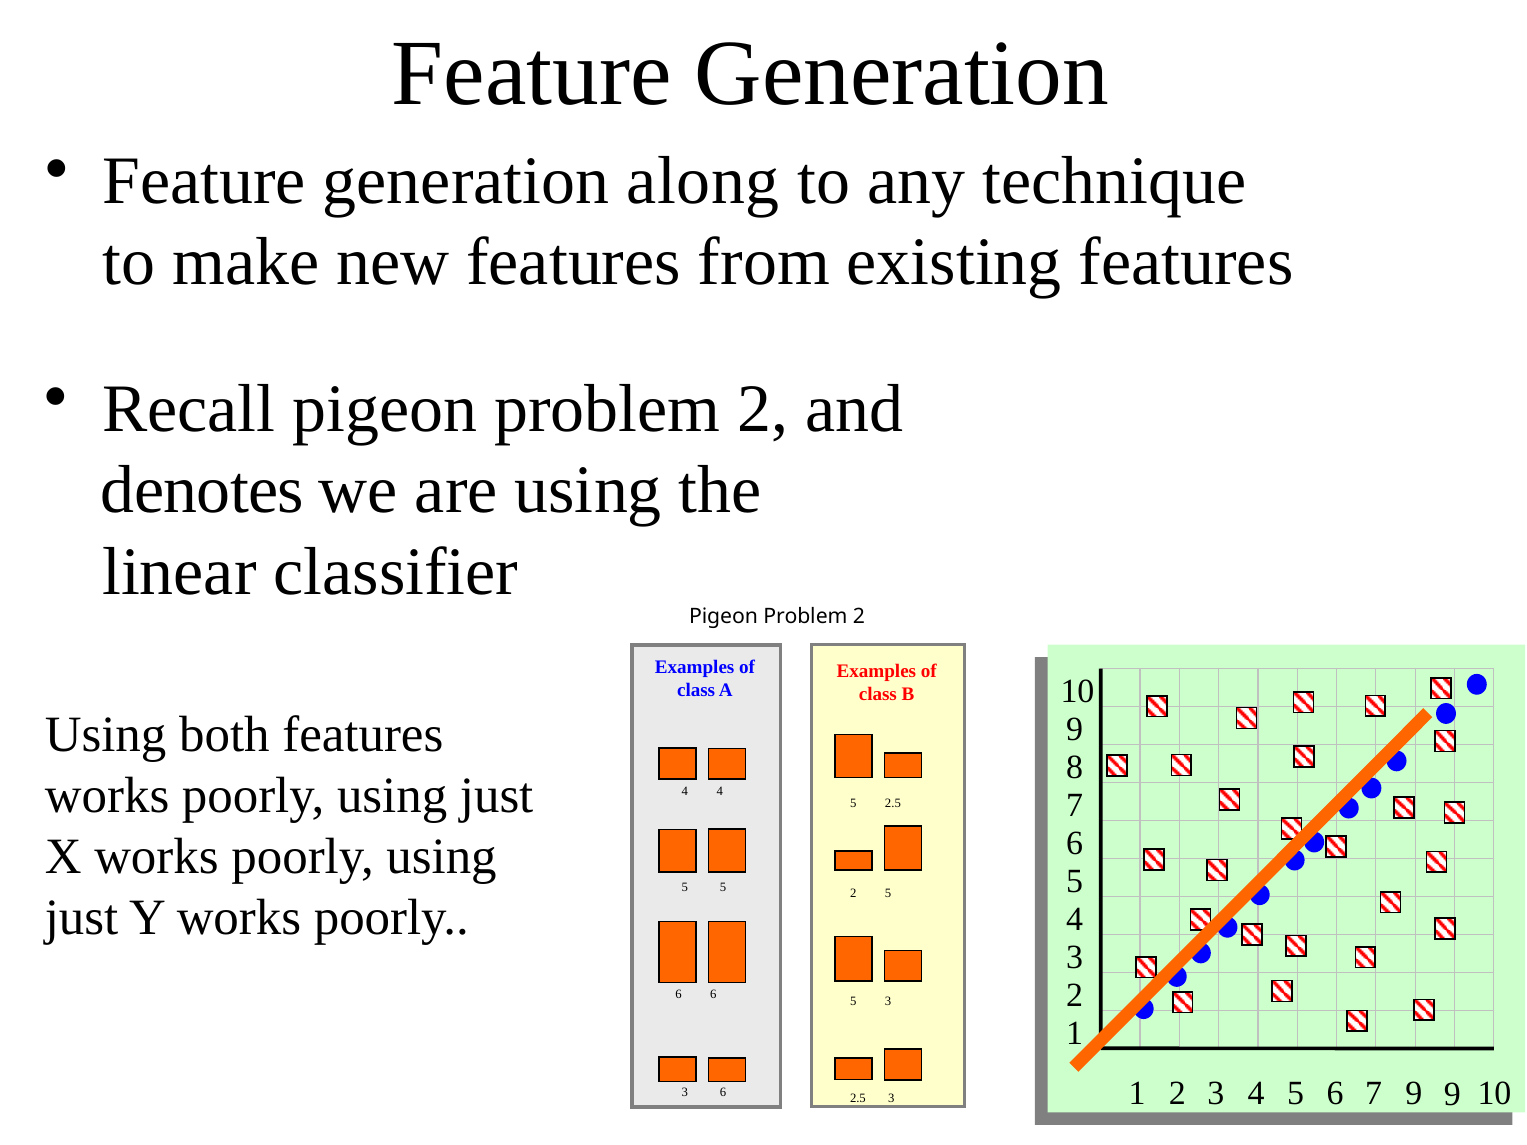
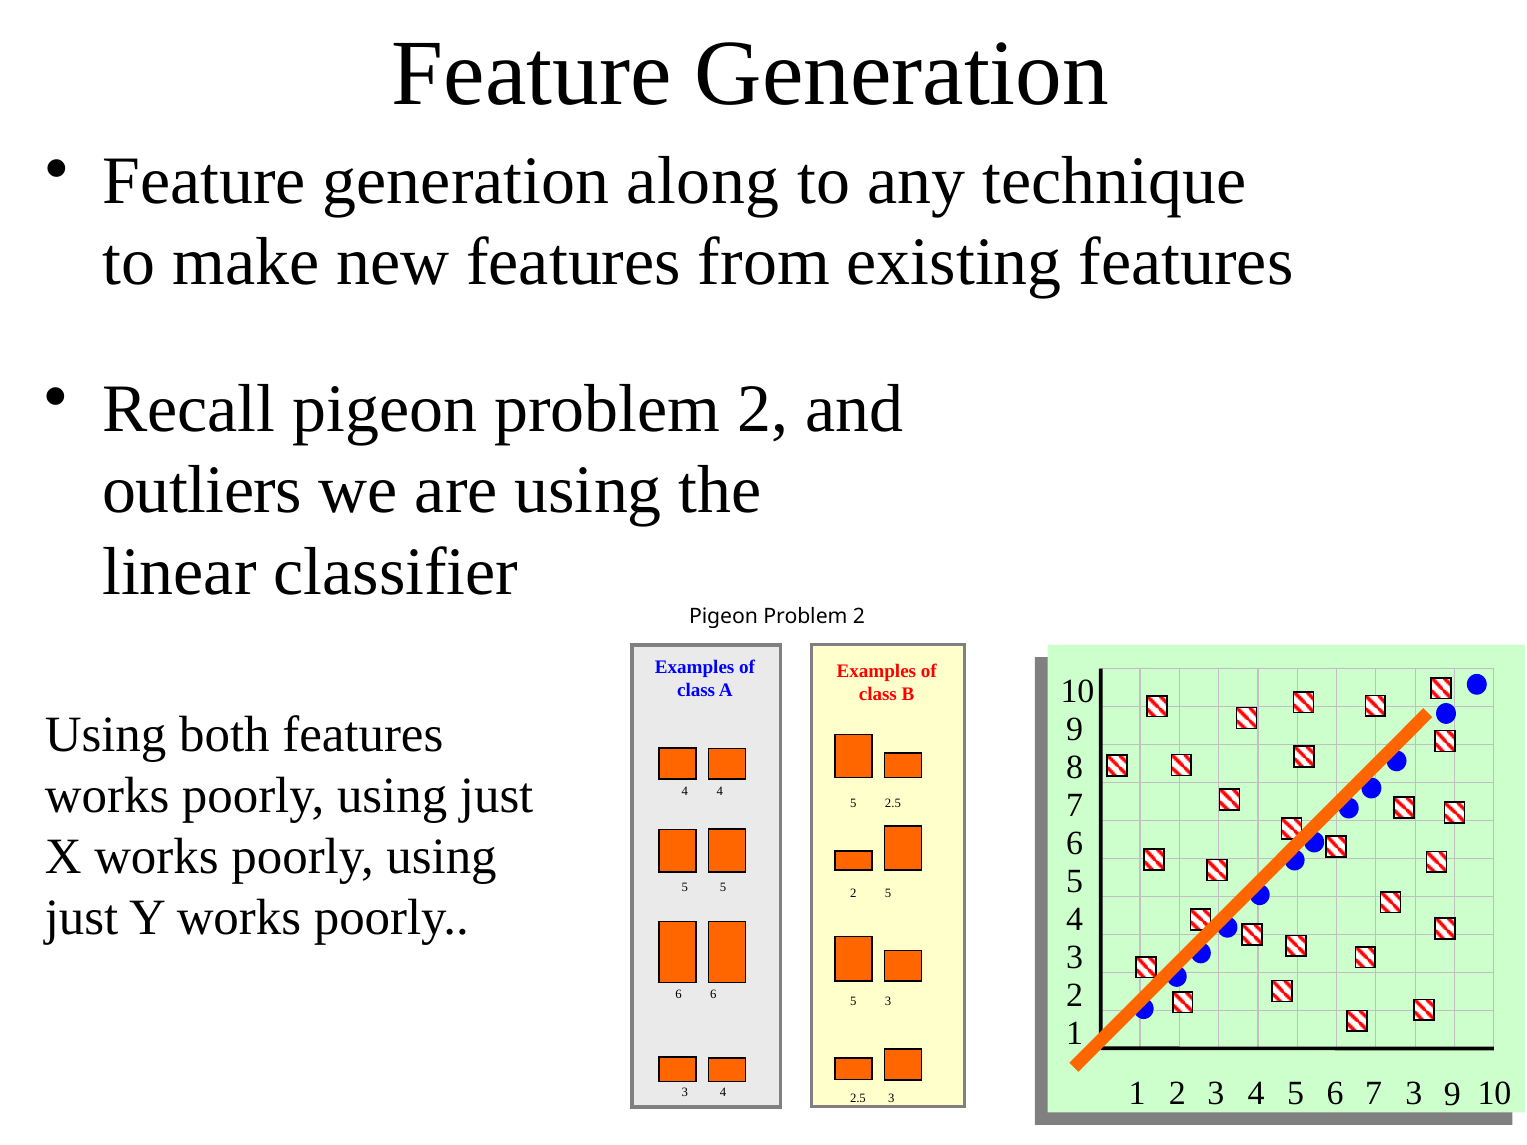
denotes: denotes -> outliers
7 9: 9 -> 3
6 at (723, 1092): 6 -> 4
